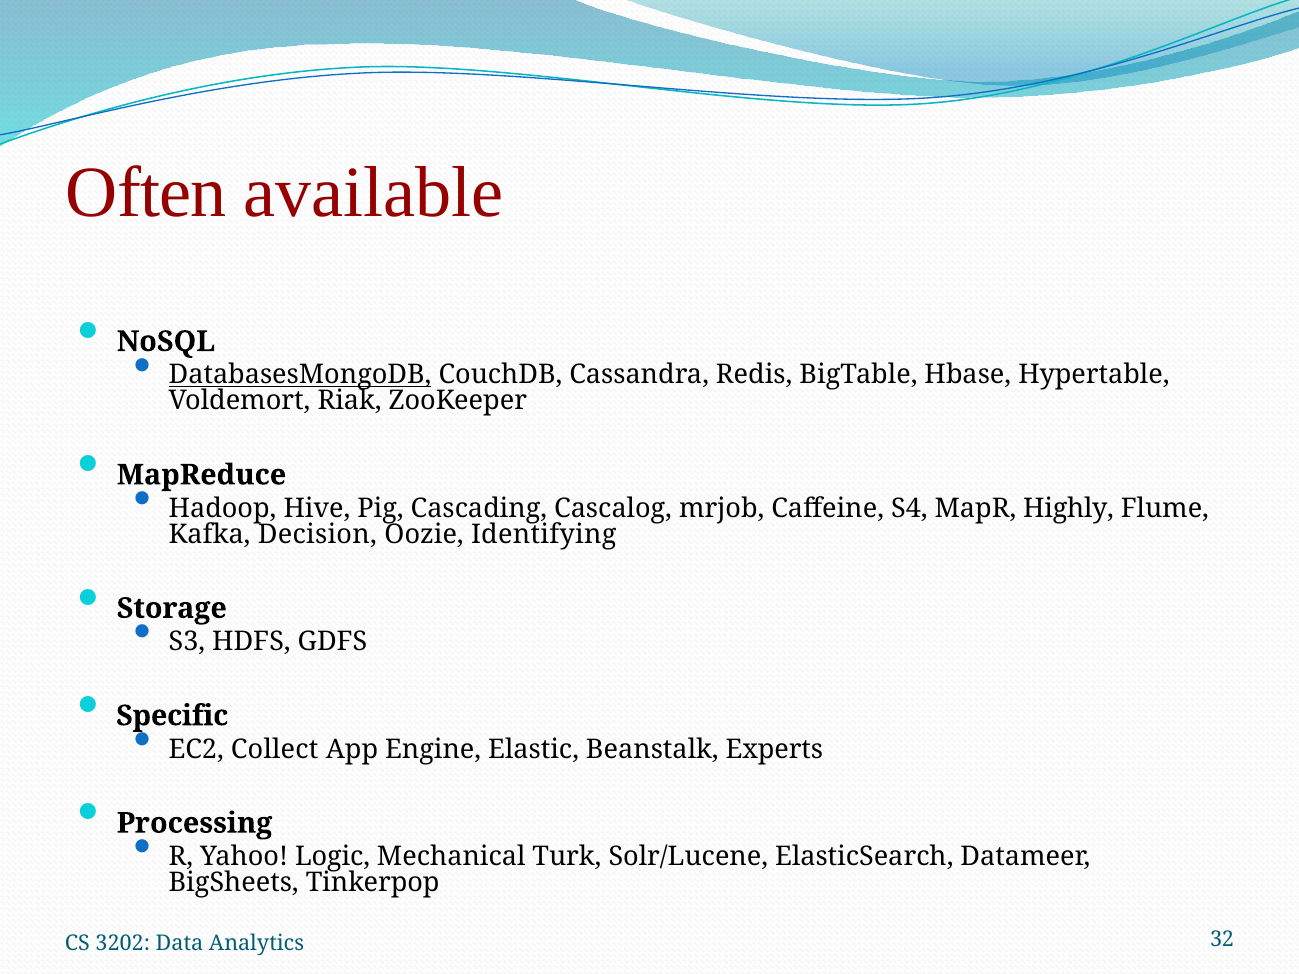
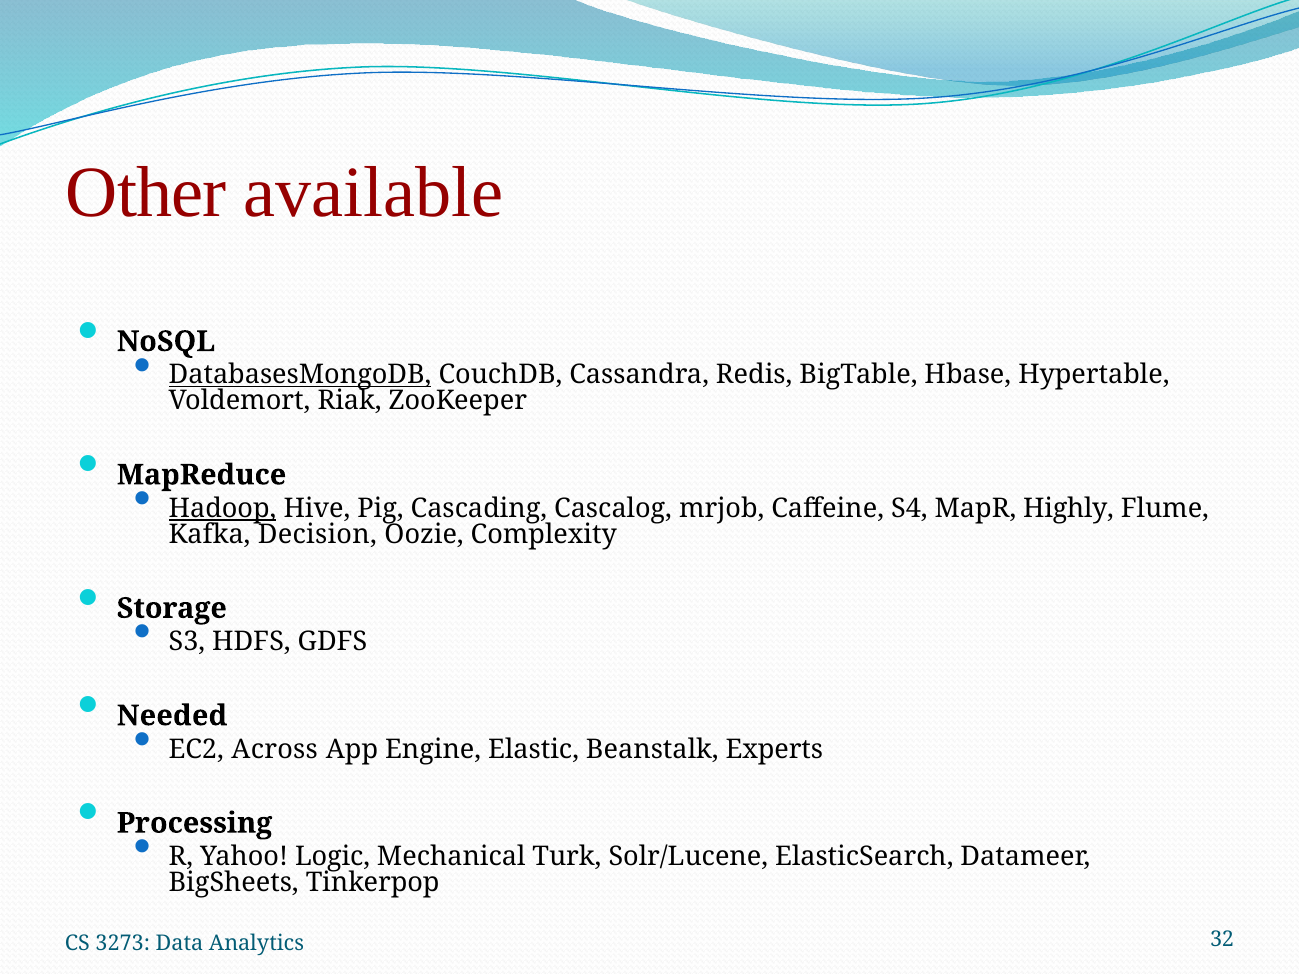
Often: Often -> Other
Hadoop underline: none -> present
Identifying: Identifying -> Complexity
Specific: Specific -> Needed
Collect: Collect -> Across
3202: 3202 -> 3273
